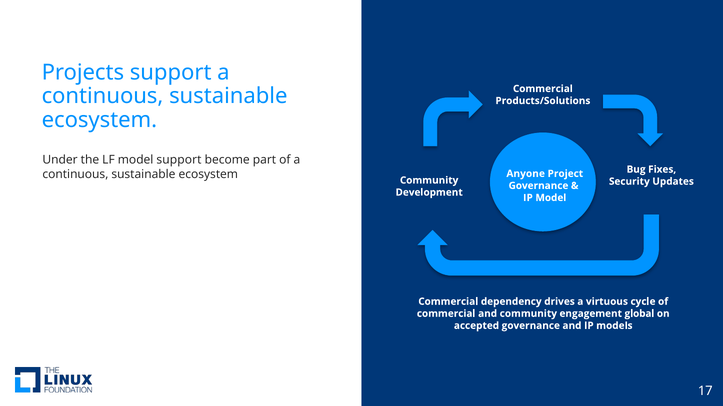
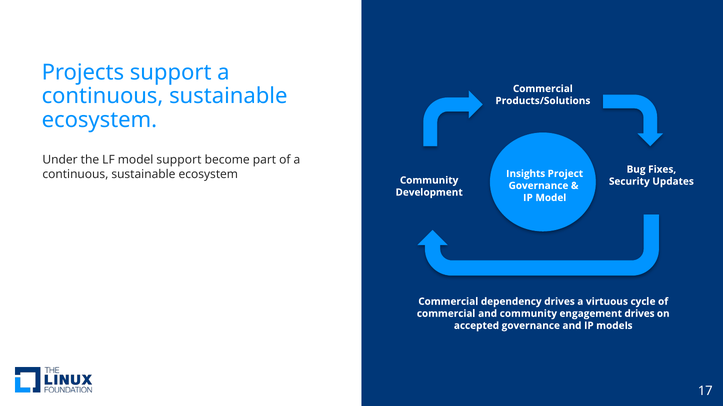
Anyone: Anyone -> Insights
engagement global: global -> drives
